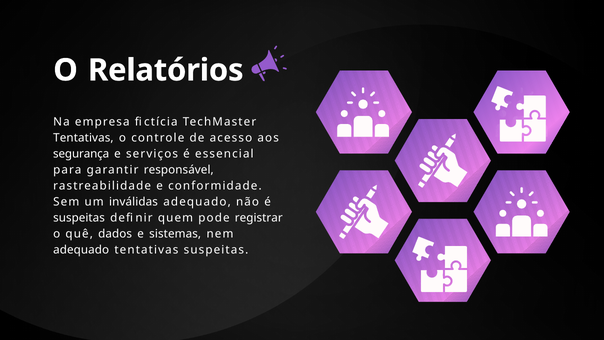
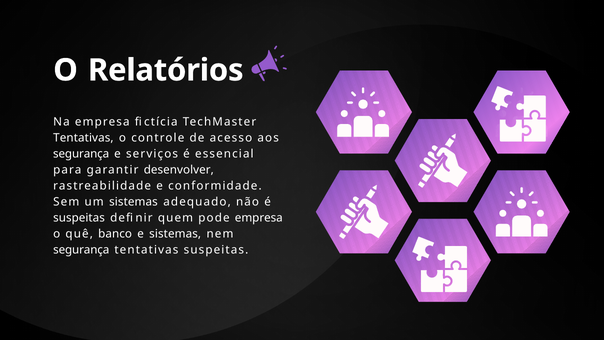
responsável: responsável -> desenvolver
um inválidas: inválidas -> sistemas
pode registrar: registrar -> empresa
dados: dados -> banco
adequado at (81, 250): adequado -> segurança
